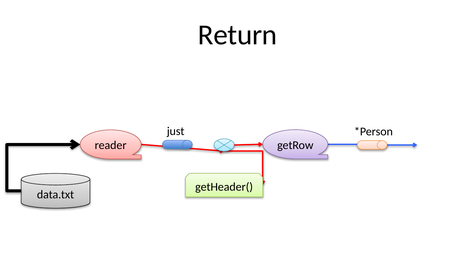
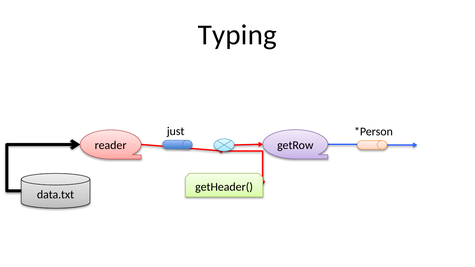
Return: Return -> Typing
